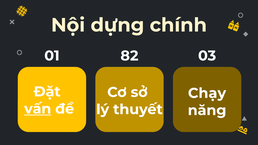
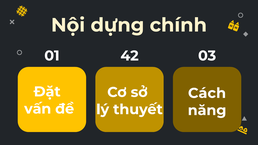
82: 82 -> 42
Chạy: Chạy -> Cách
vấn underline: present -> none
